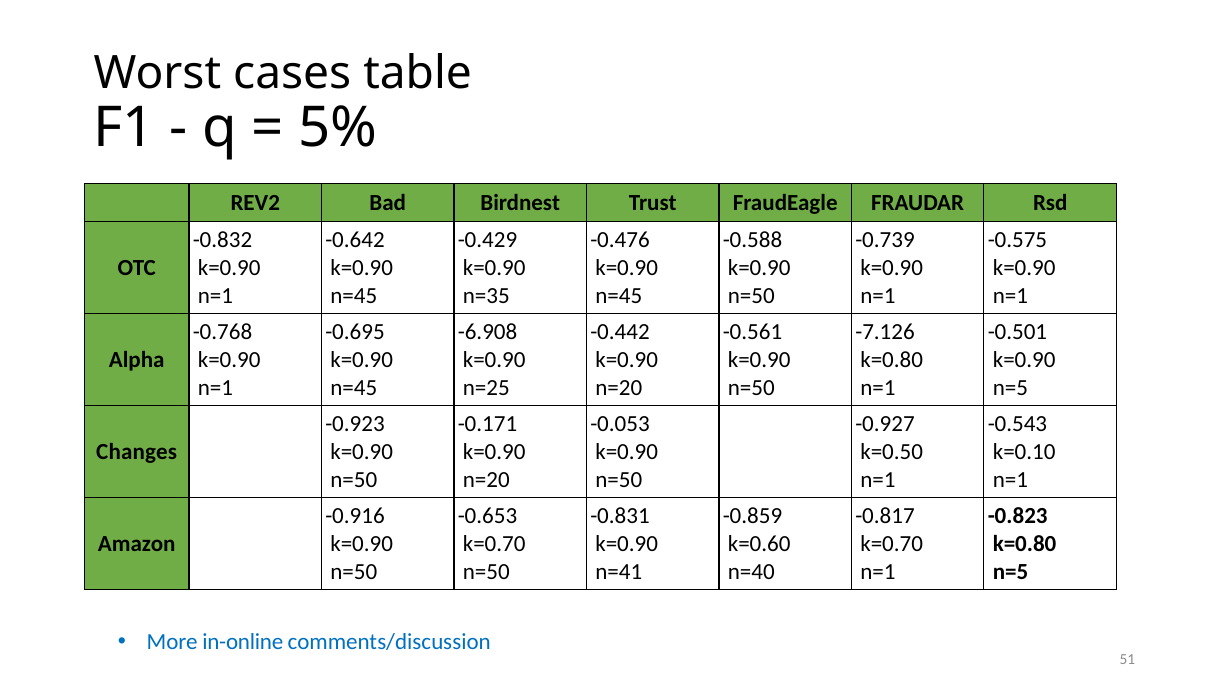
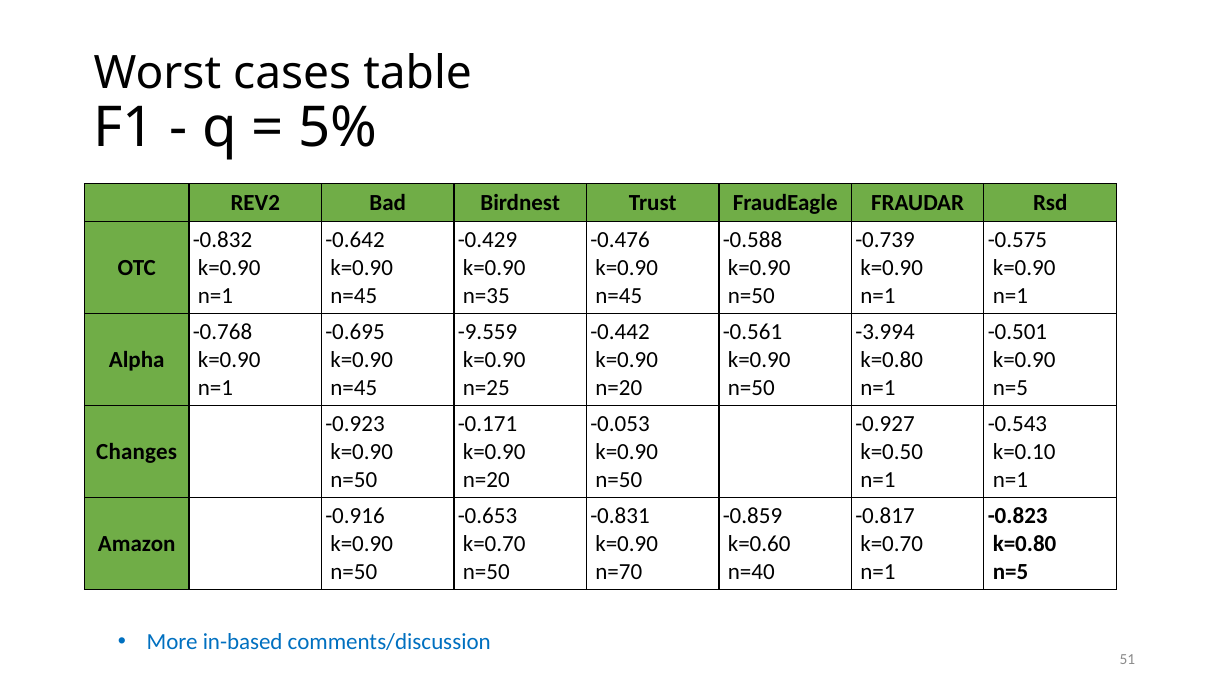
-6.908: -6.908 -> -9.559
-7.126: -7.126 -> -3.994
n=41: n=41 -> n=70
in-online: in-online -> in-based
